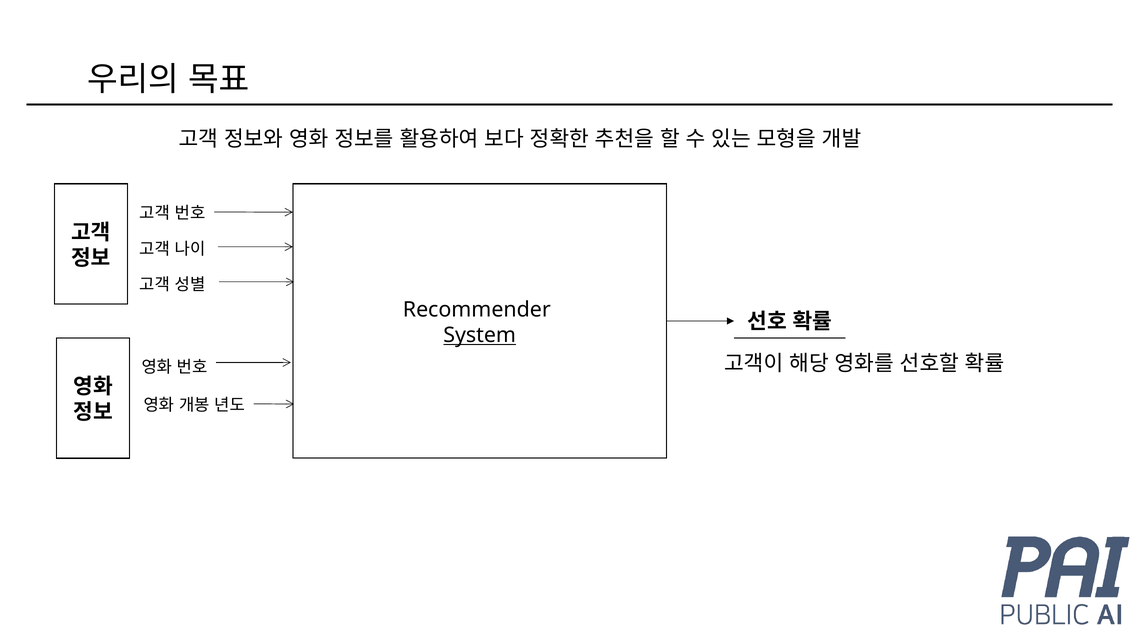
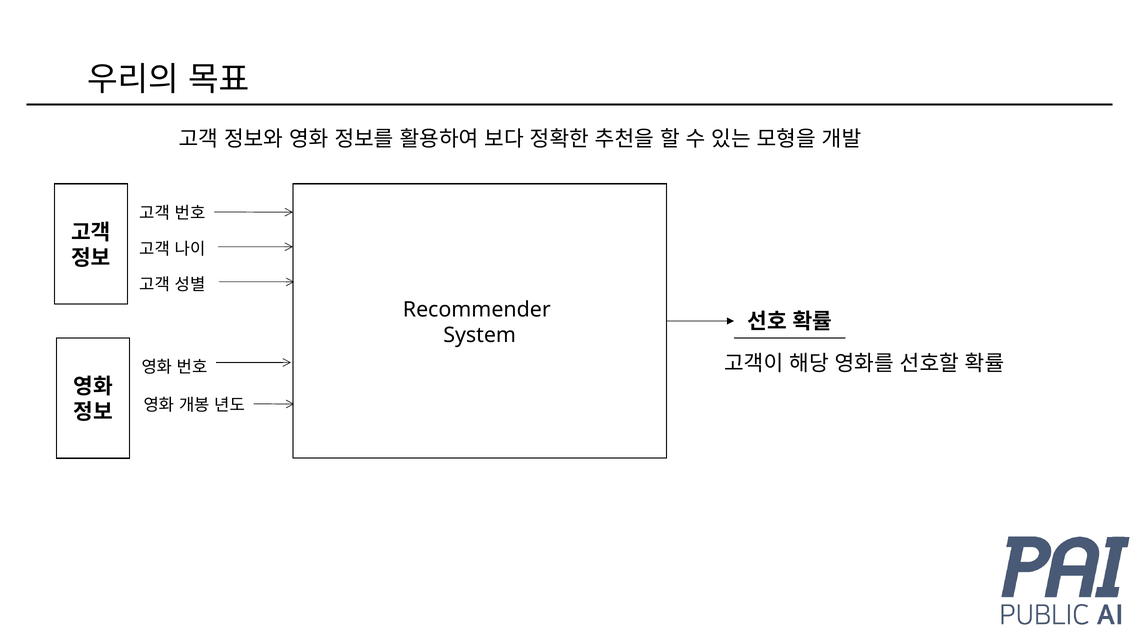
System underline: present -> none
